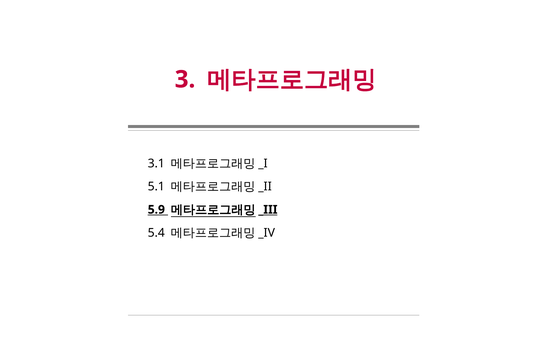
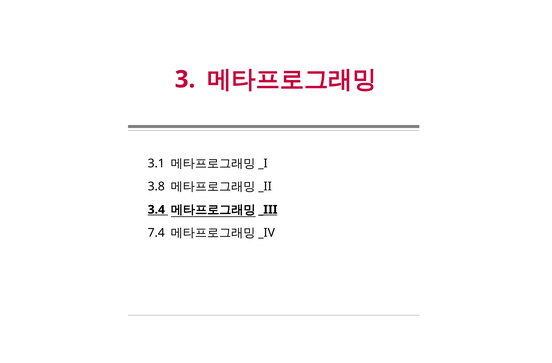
5.1: 5.1 -> 3.8
5.9: 5.9 -> 3.4
5.4: 5.4 -> 7.4
